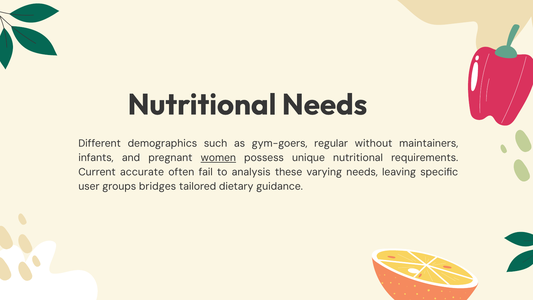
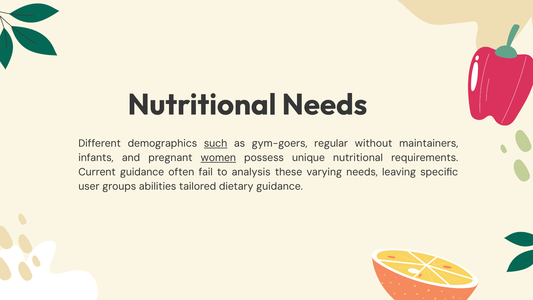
such underline: none -> present
Current accurate: accurate -> guidance
bridges: bridges -> abilities
